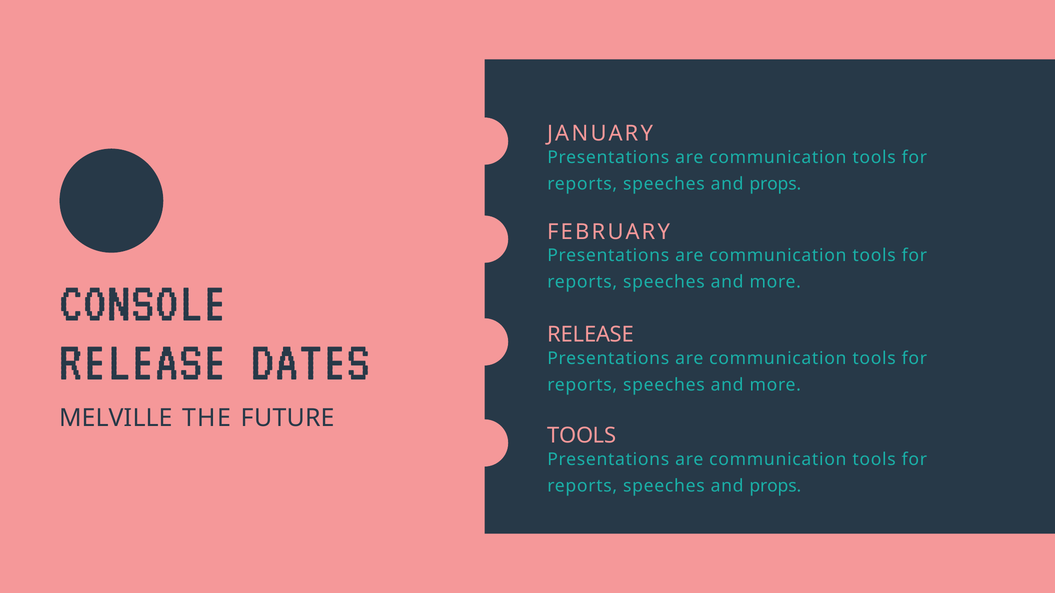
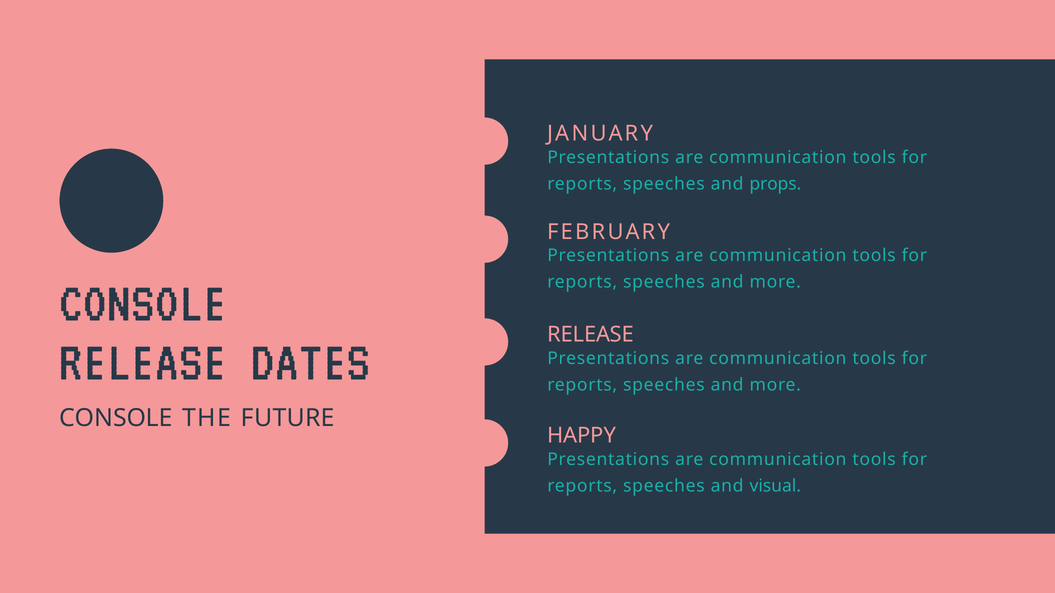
MELVILLE at (116, 419): MELVILLE -> CONSOLE
TOOLS at (582, 436): TOOLS -> HAPPY
props at (775, 486): props -> visual
